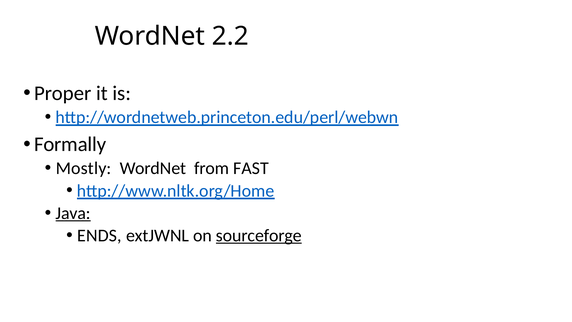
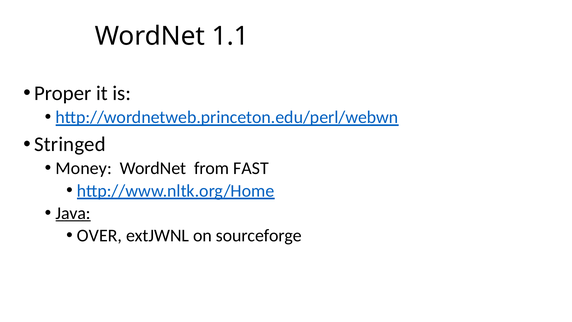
2.2: 2.2 -> 1.1
Formally: Formally -> Stringed
Mostly: Mostly -> Money
ENDS: ENDS -> OVER
sourceforge underline: present -> none
